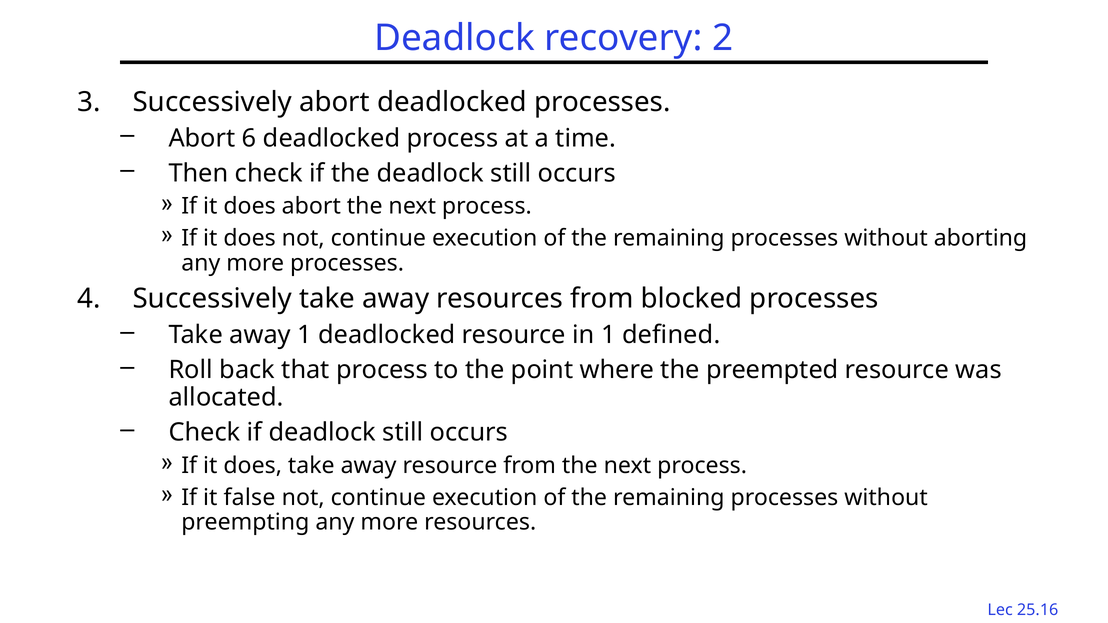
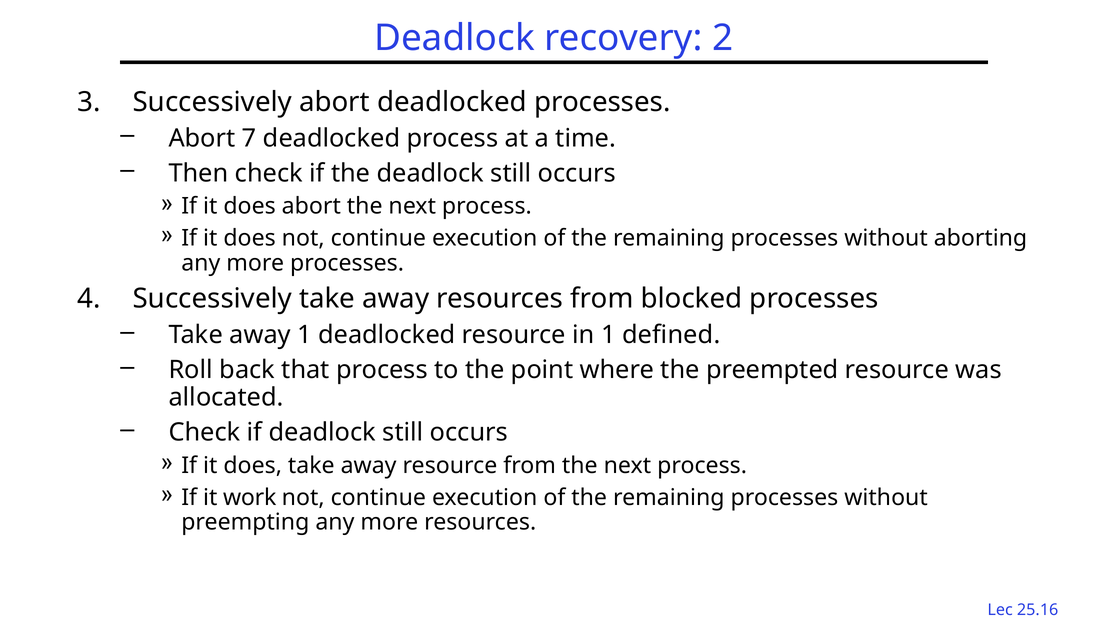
6: 6 -> 7
false: false -> work
